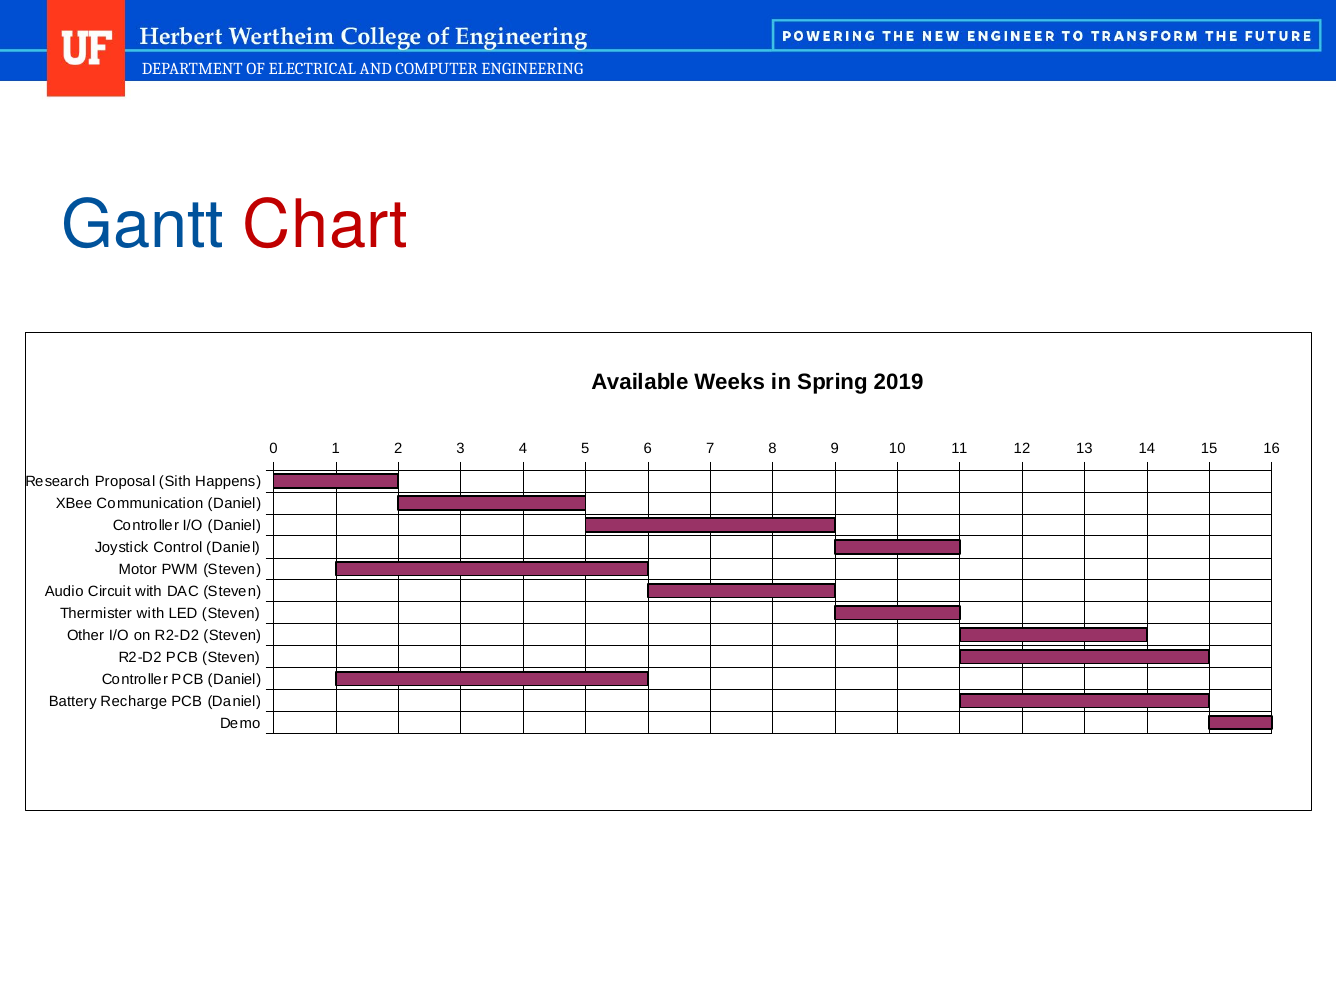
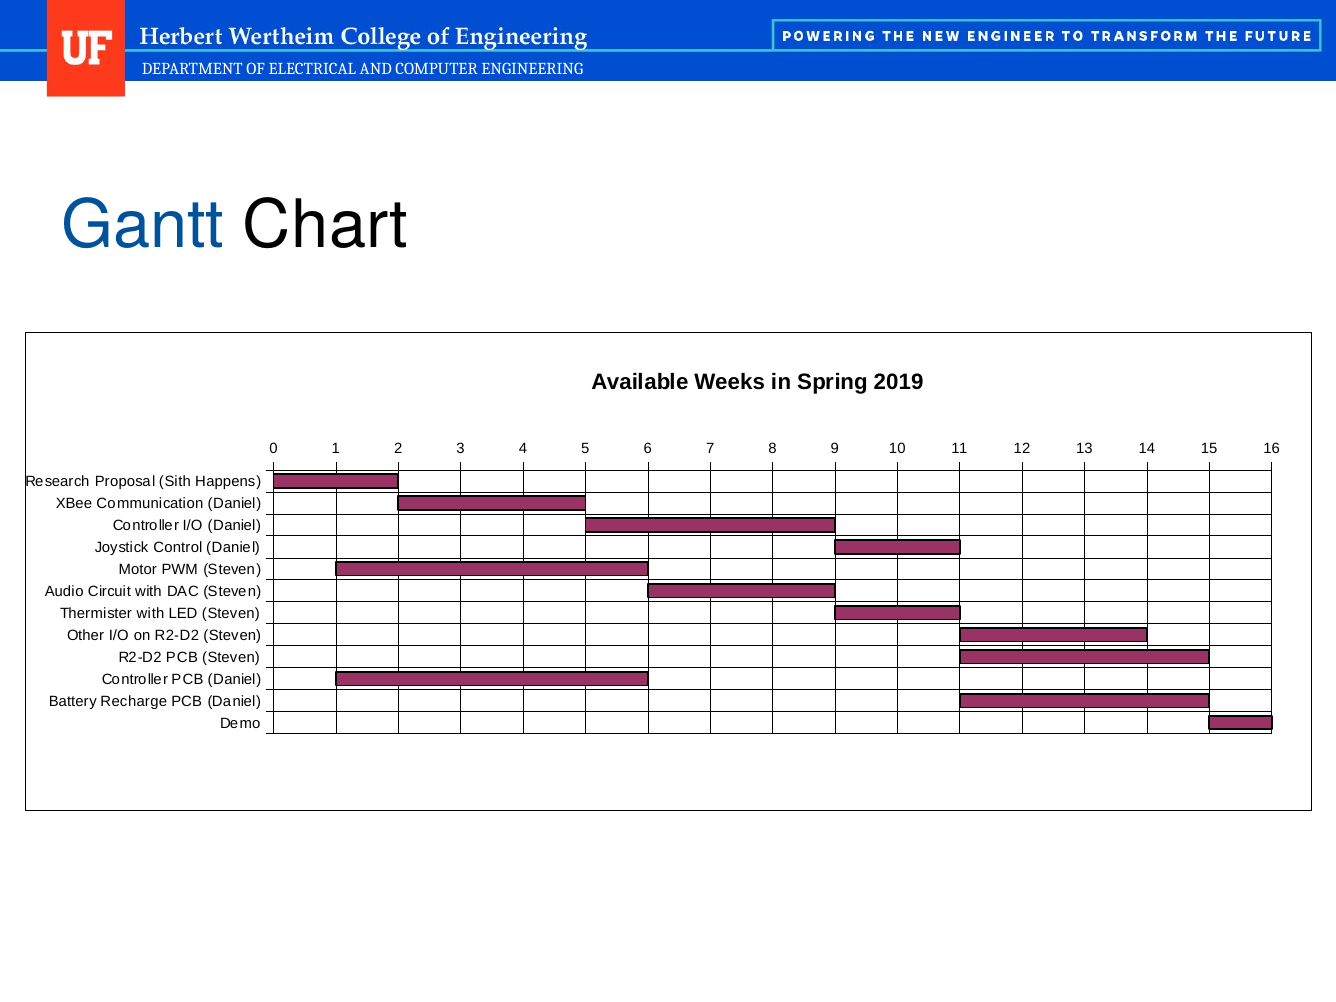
Chart colour: red -> black
